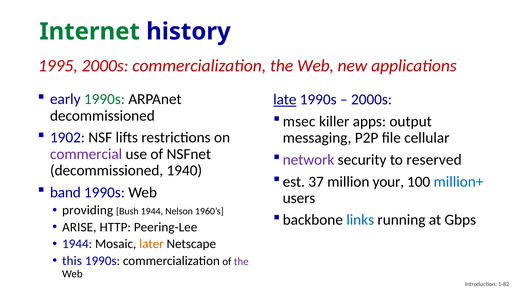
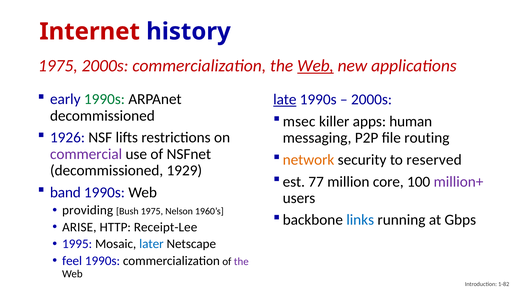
Internet colour: green -> red
1995 at (58, 66): 1995 -> 1975
Web at (315, 66) underline: none -> present
output: output -> human
1902: 1902 -> 1926
cellular: cellular -> routing
network colour: purple -> orange
1940: 1940 -> 1929
37: 37 -> 77
your: your -> core
million+ colour: blue -> purple
Bush 1944: 1944 -> 1975
Peering-Lee: Peering-Lee -> Receipt-Lee
1944 at (77, 244): 1944 -> 1995
later colour: orange -> blue
this: this -> feel
